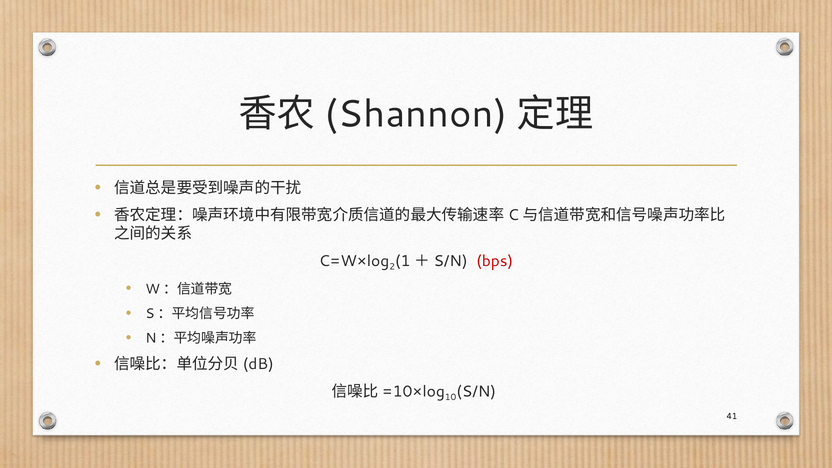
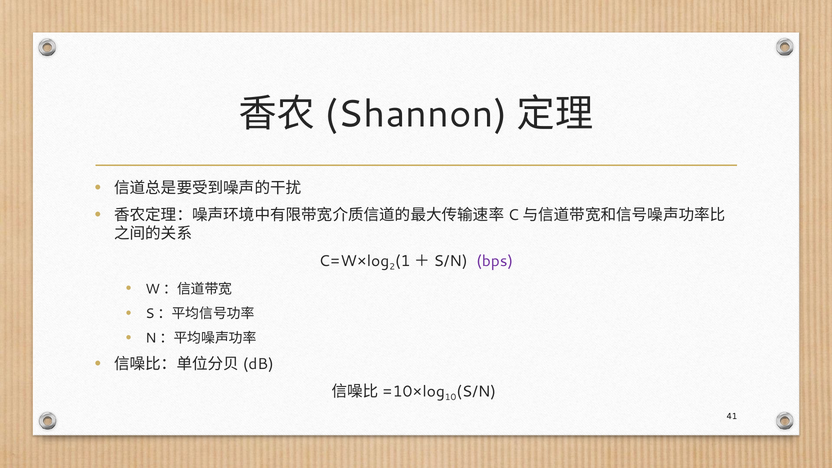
bps colour: red -> purple
